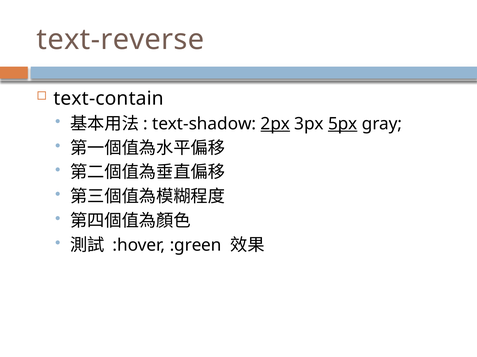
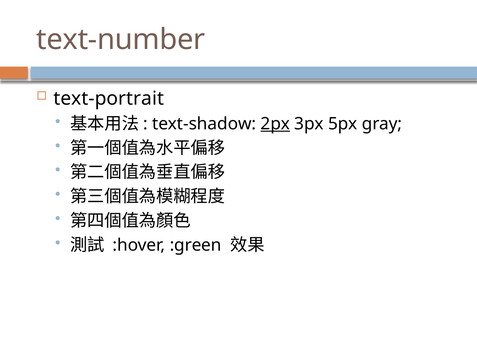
text-reverse: text-reverse -> text-number
text-contain: text-contain -> text-portrait
5px underline: present -> none
